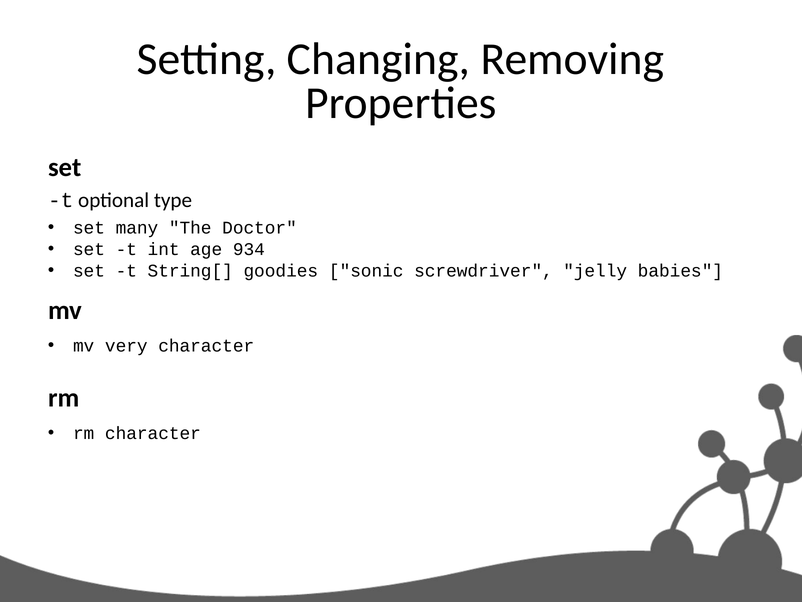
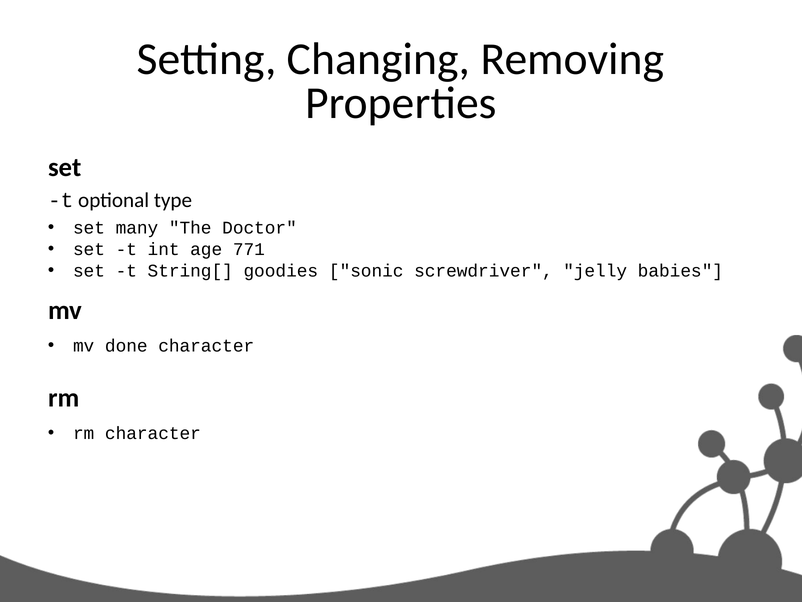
934: 934 -> 771
very: very -> done
